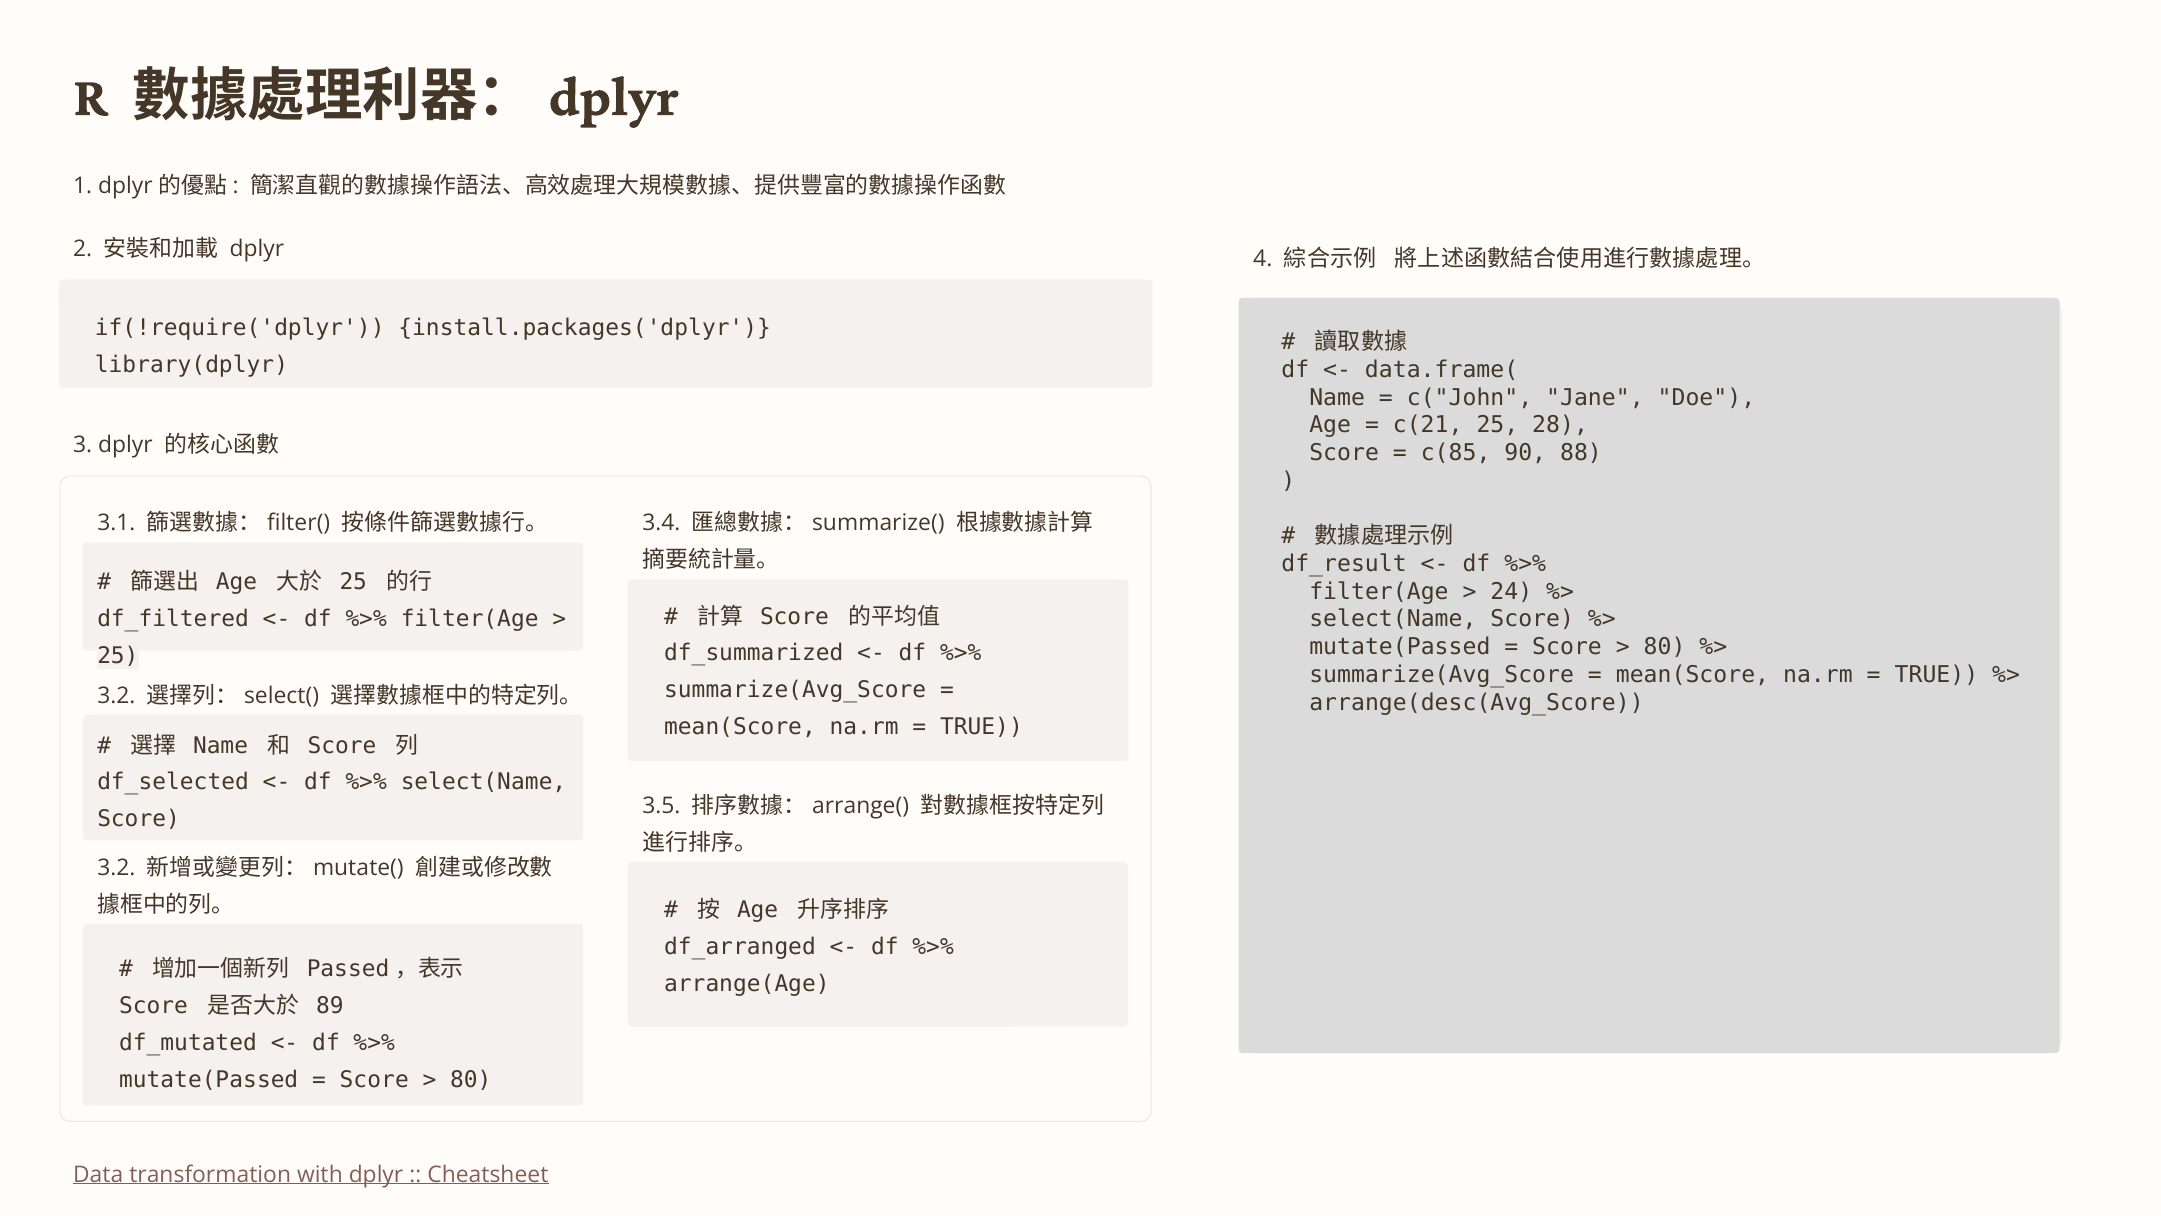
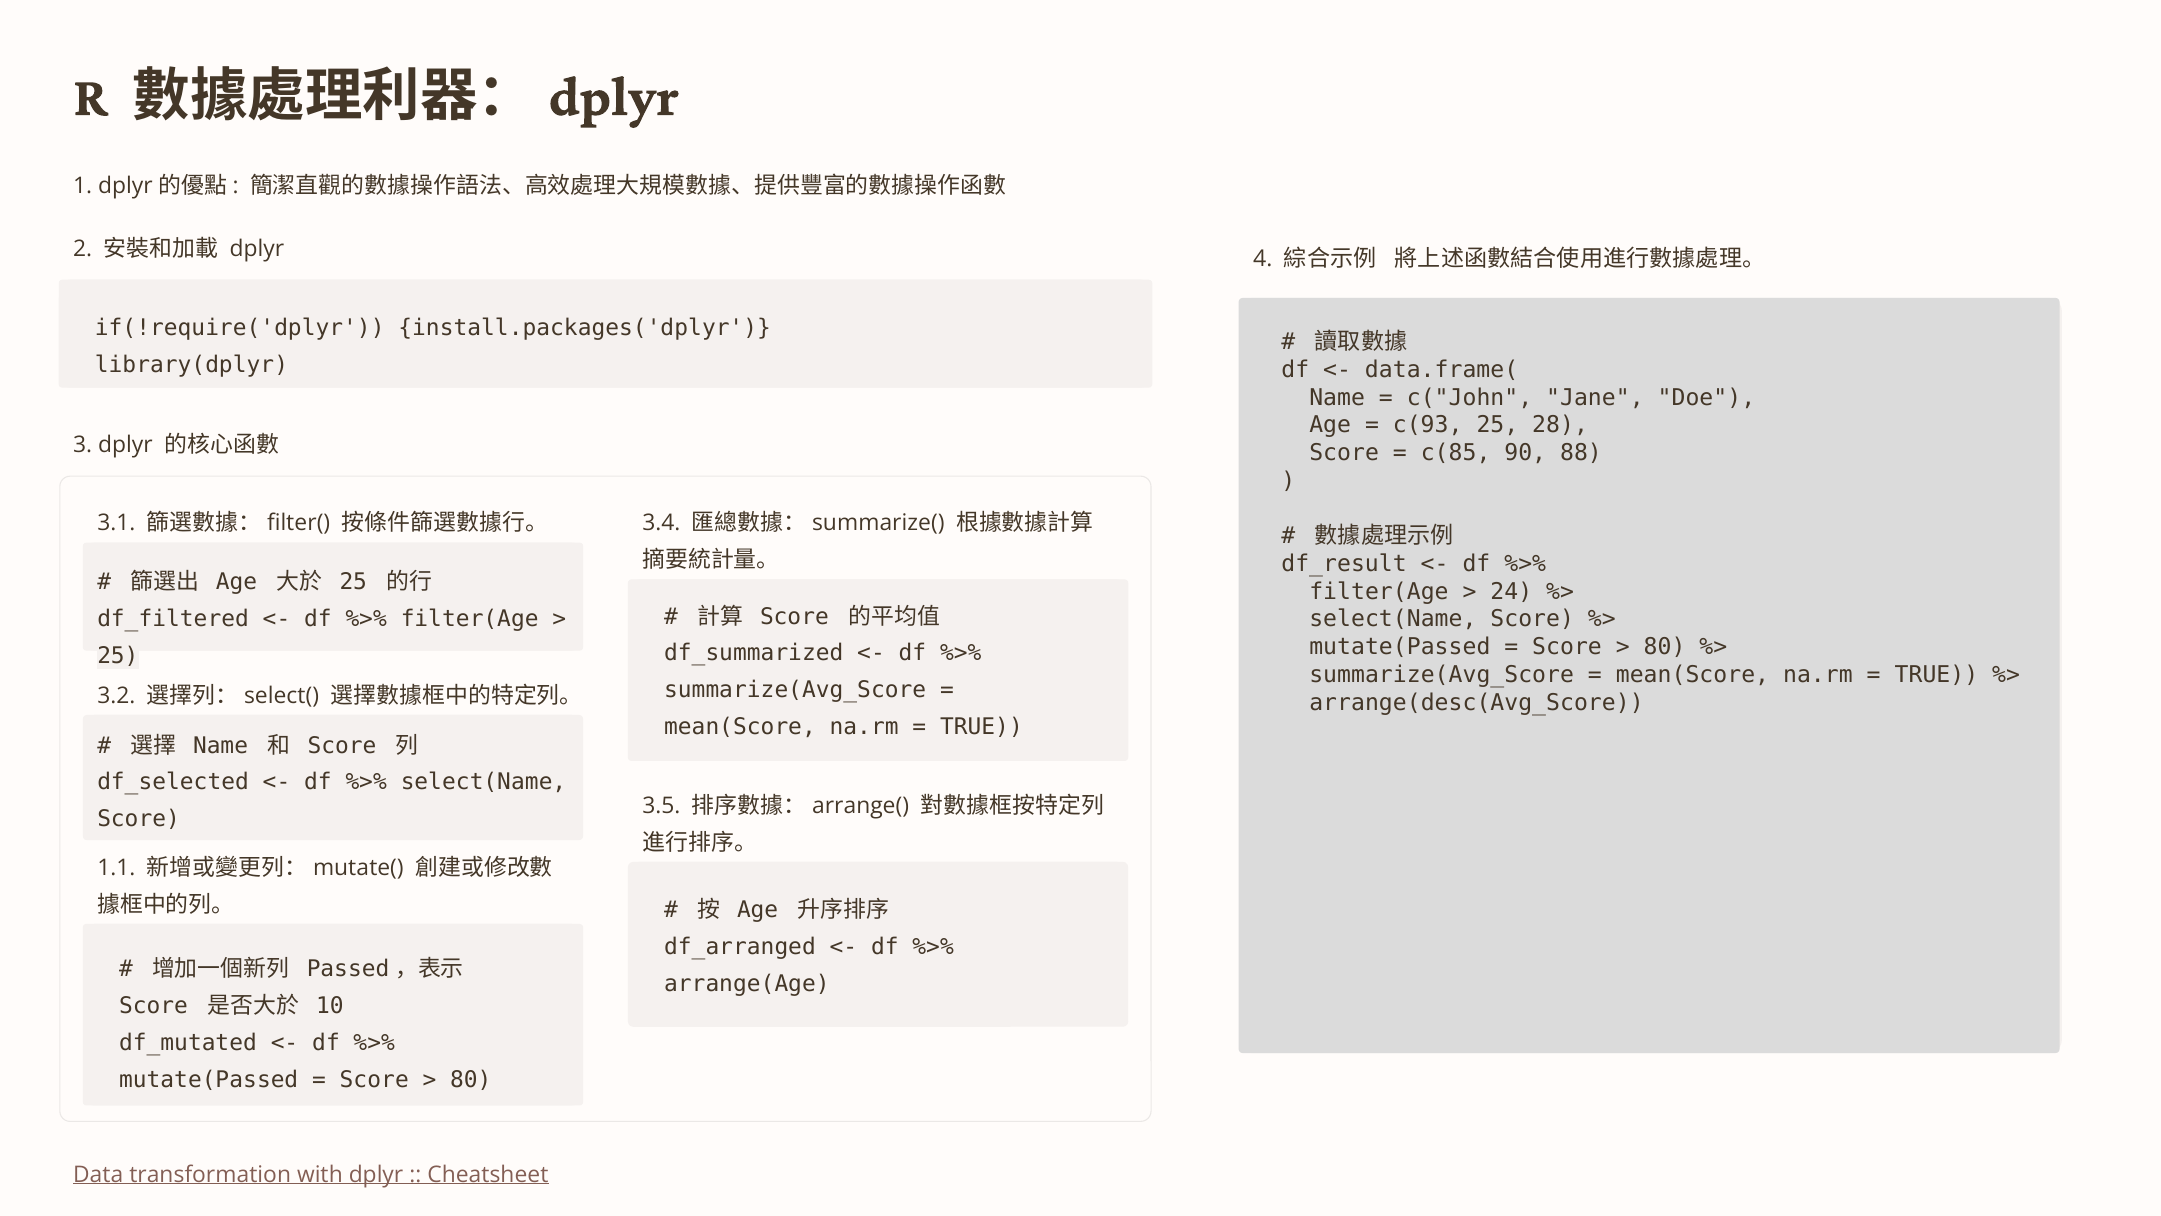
c(21: c(21 -> c(93
3.2 at (116, 868): 3.2 -> 1.1
89: 89 -> 10
